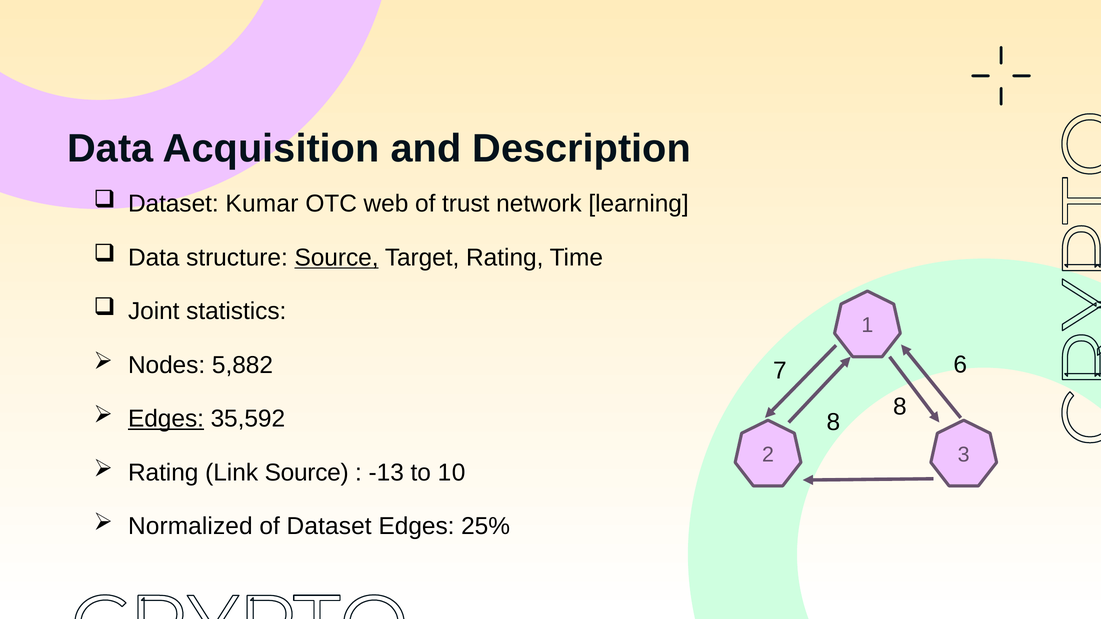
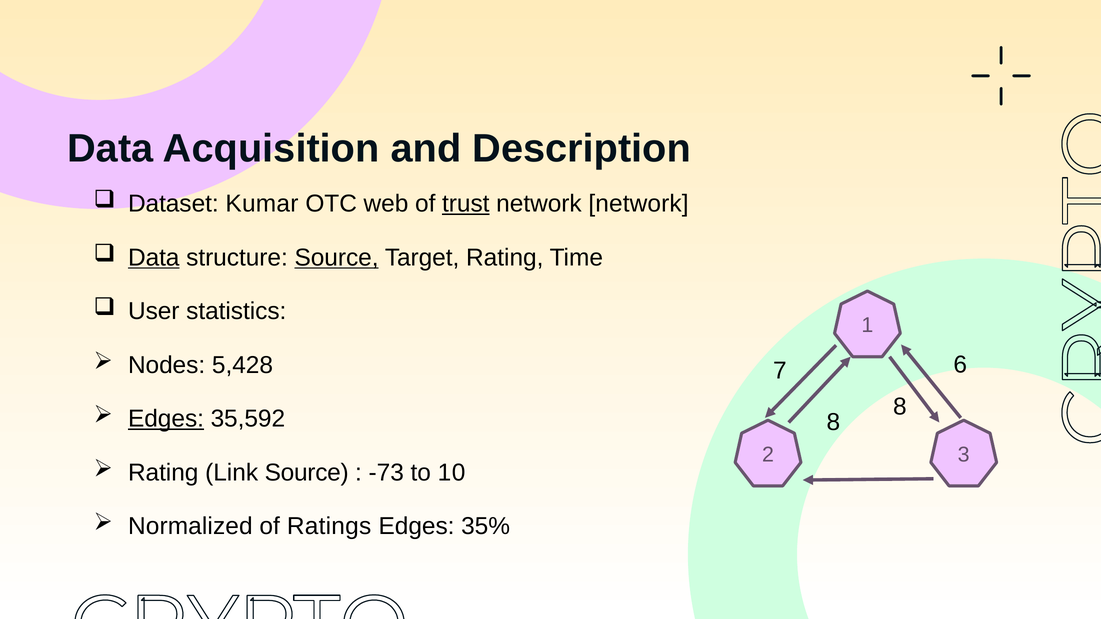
trust underline: none -> present
network learning: learning -> network
Data at (154, 258) underline: none -> present
Joint: Joint -> User
5,882: 5,882 -> 5,428
-13: -13 -> -73
of Dataset: Dataset -> Ratings
25%: 25% -> 35%
